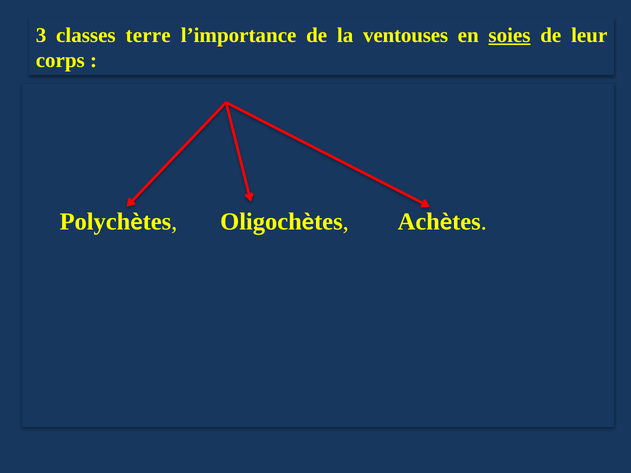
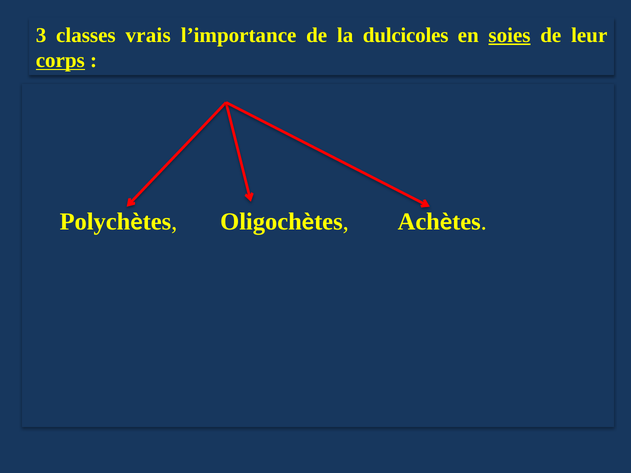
terre: terre -> vrais
ventouses: ventouses -> dulcicoles
corps underline: none -> present
